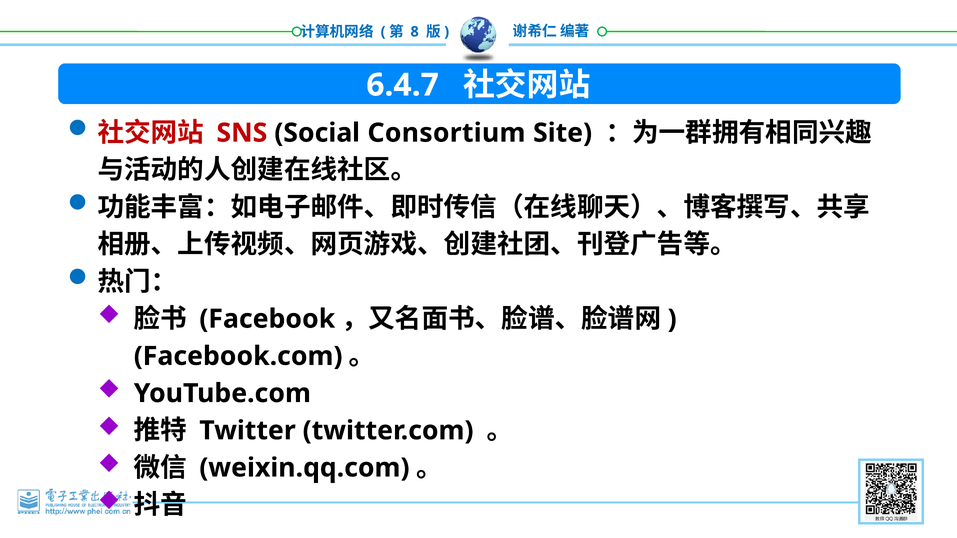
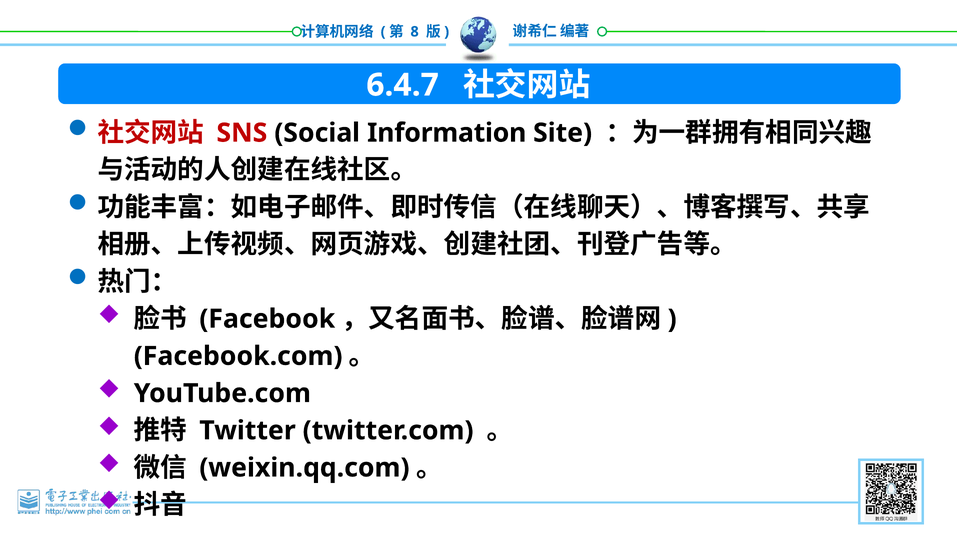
Consortium: Consortium -> Information
